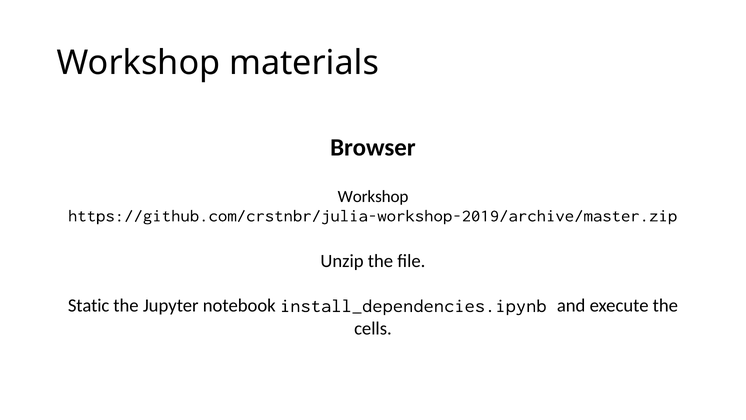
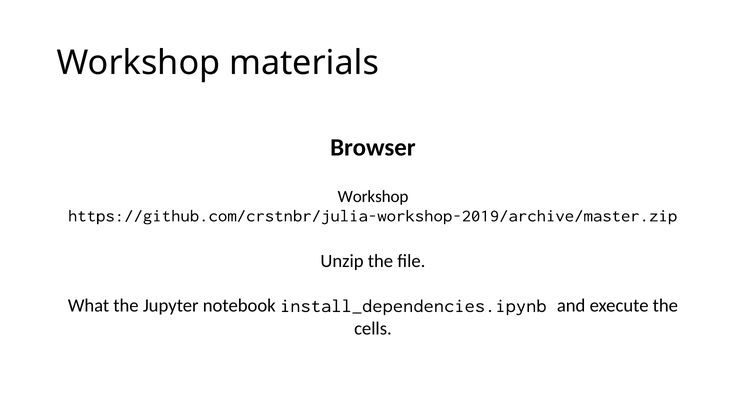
Static: Static -> What
